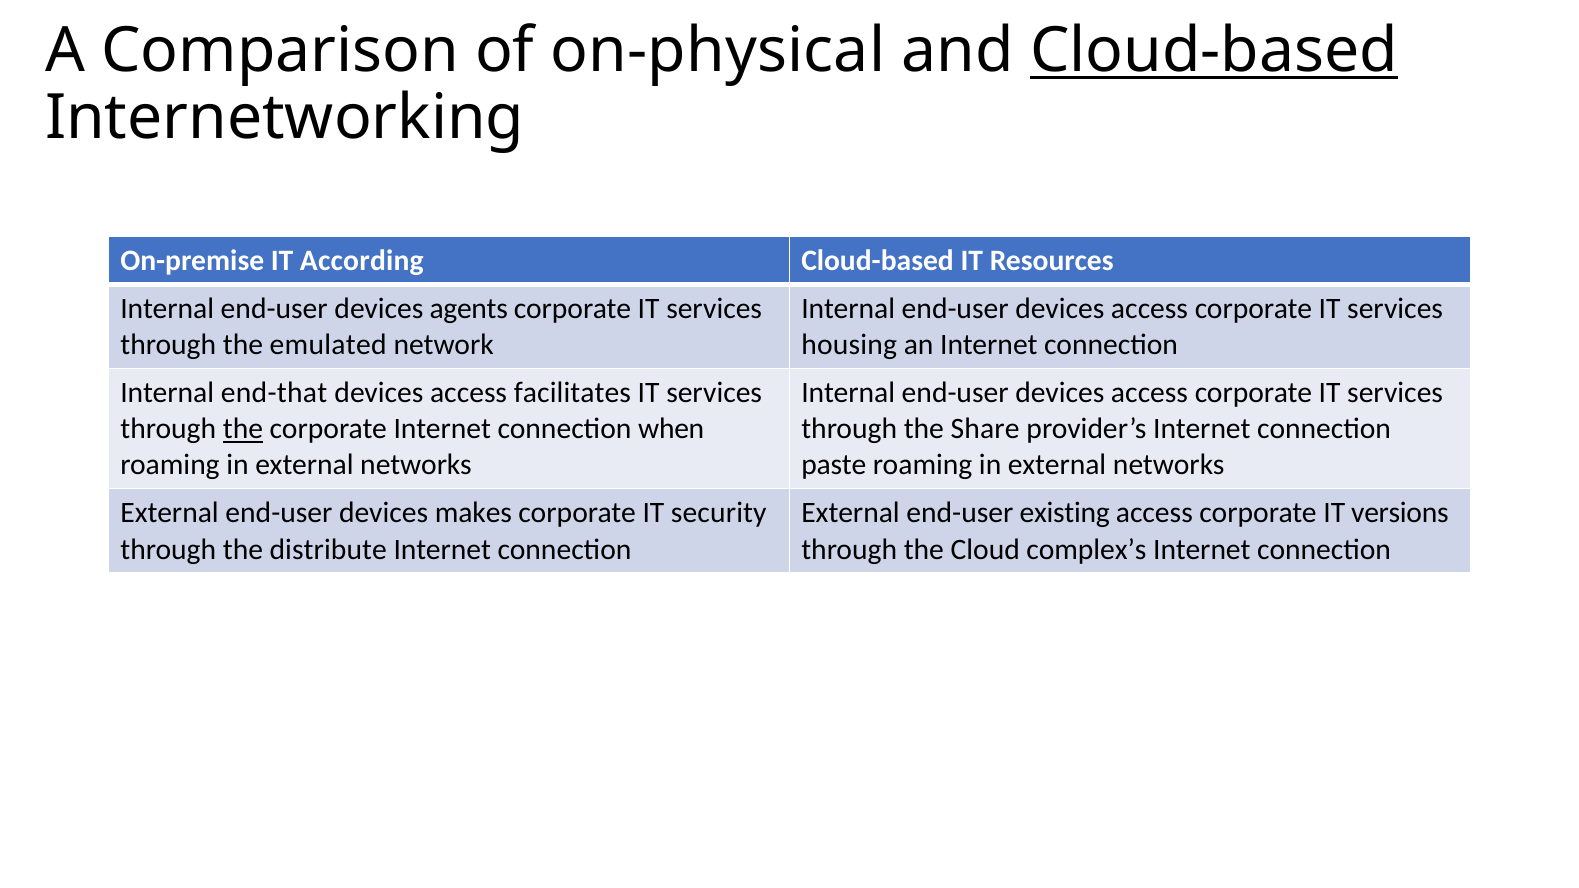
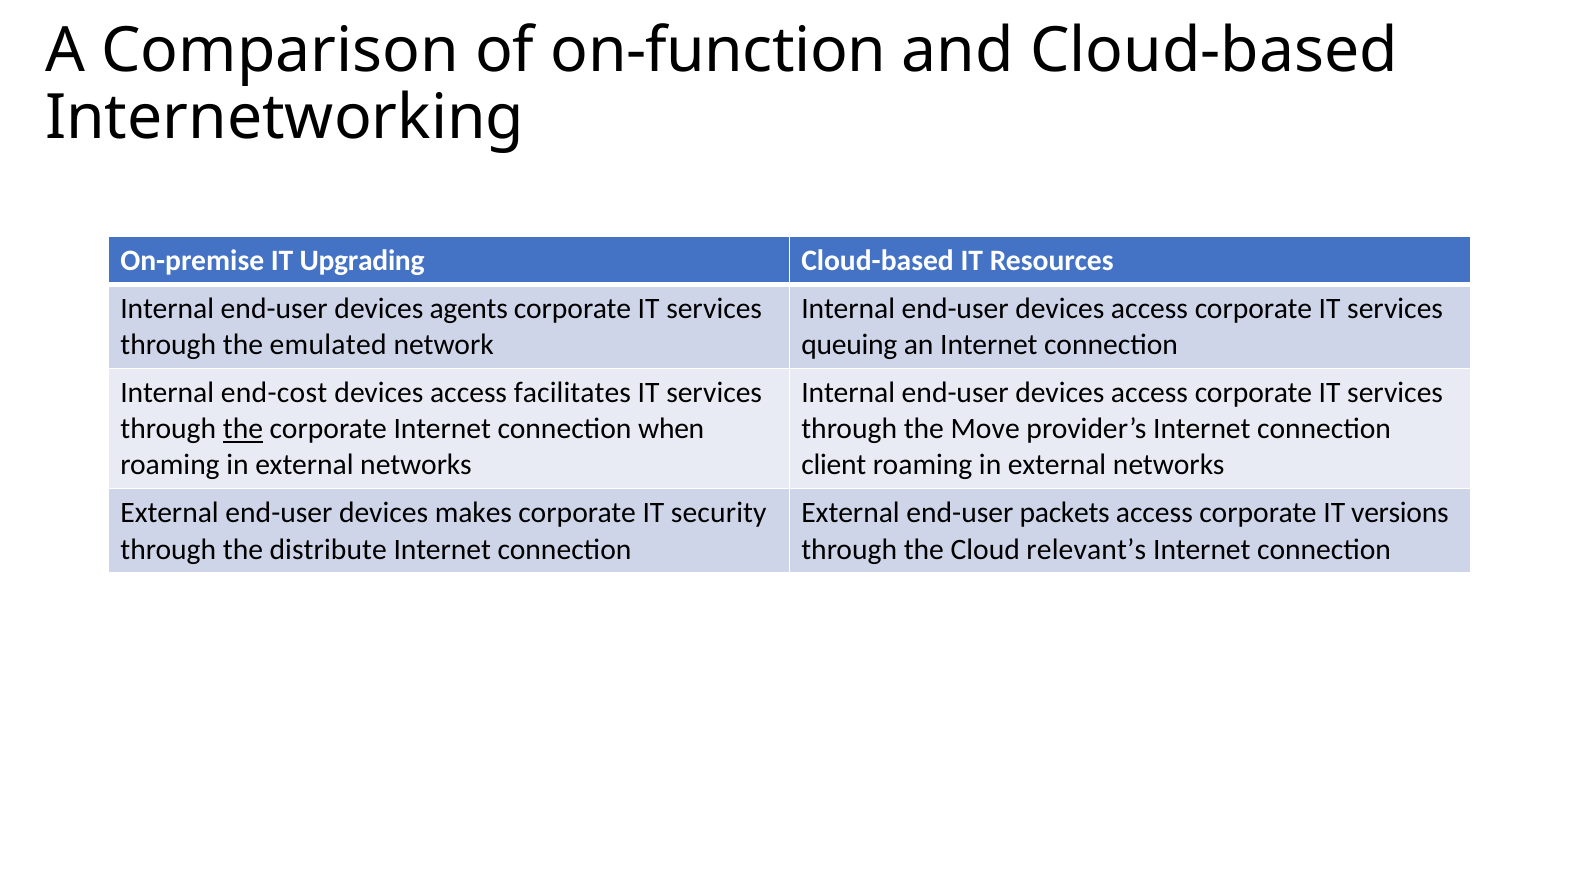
on-physical: on-physical -> on-function
Cloud-based at (1214, 51) underline: present -> none
According: According -> Upgrading
housing: housing -> queuing
end-that: end-that -> end-cost
Share: Share -> Move
paste: paste -> client
existing: existing -> packets
complex’s: complex’s -> relevant’s
